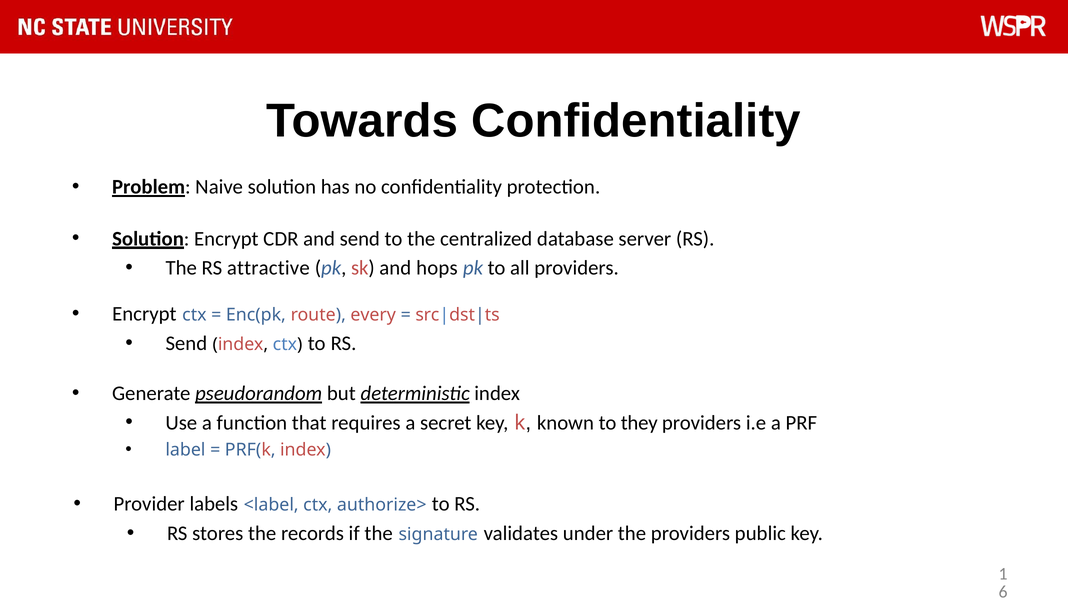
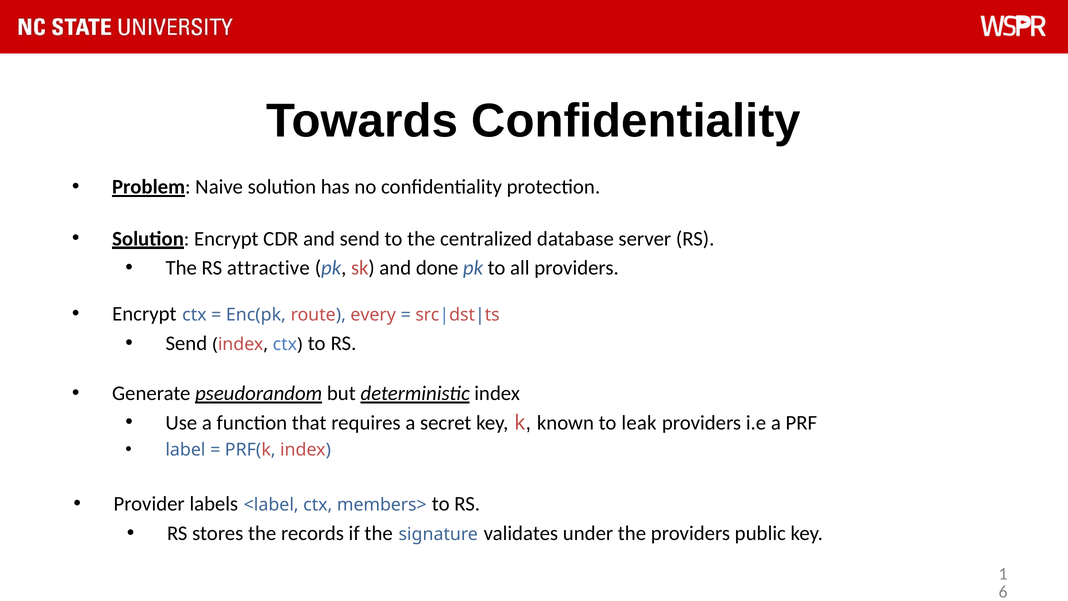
hops: hops -> done
they: they -> leak
authorize>: authorize> -> members>
